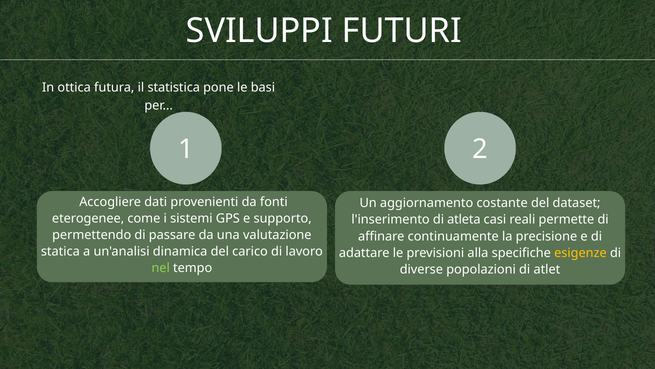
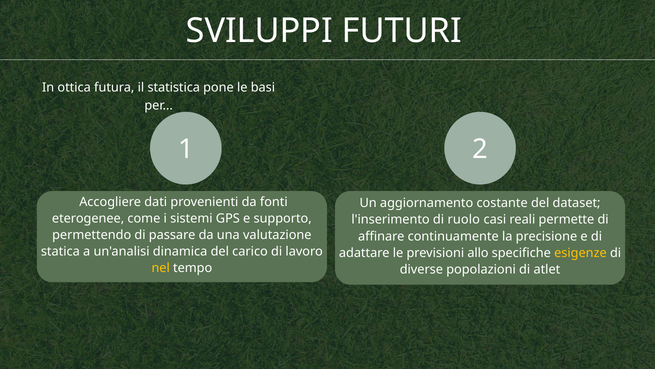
atleta: atleta -> ruolo
alla: alla -> allo
nel colour: light green -> yellow
